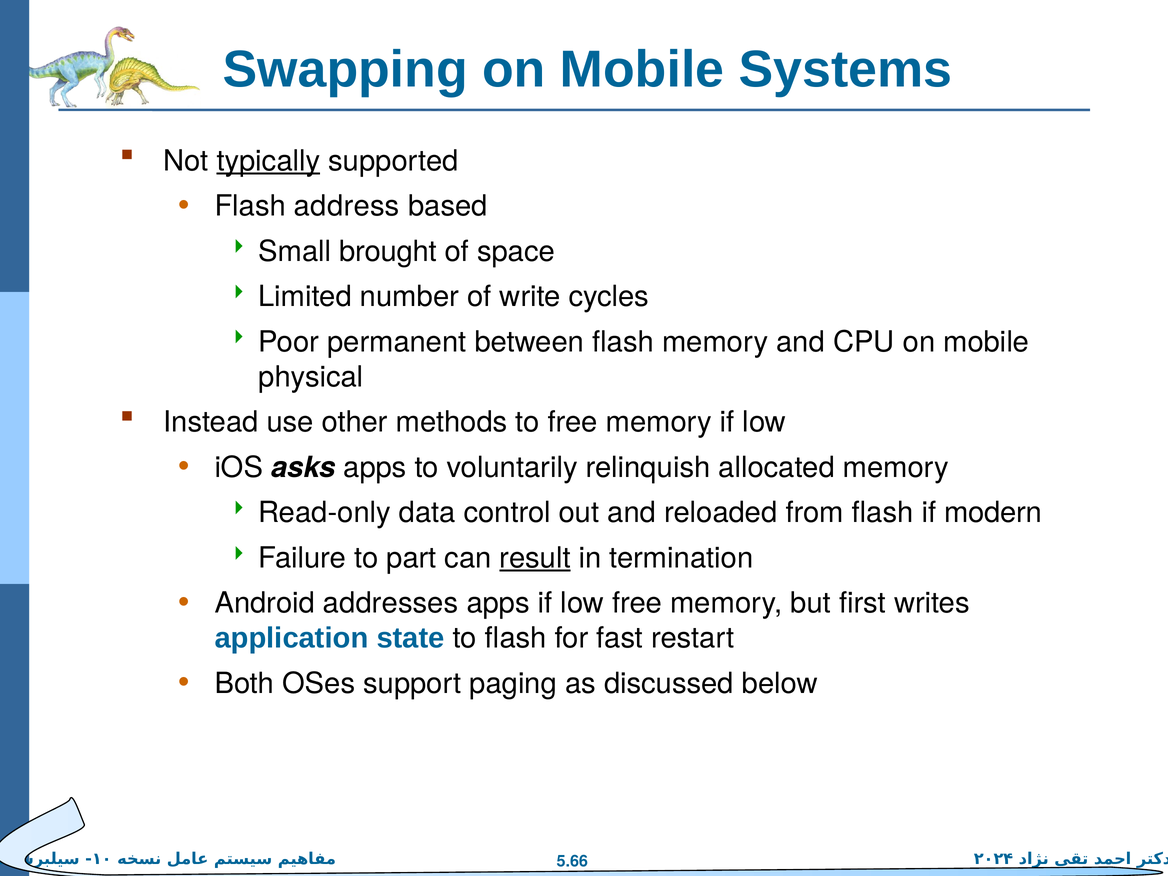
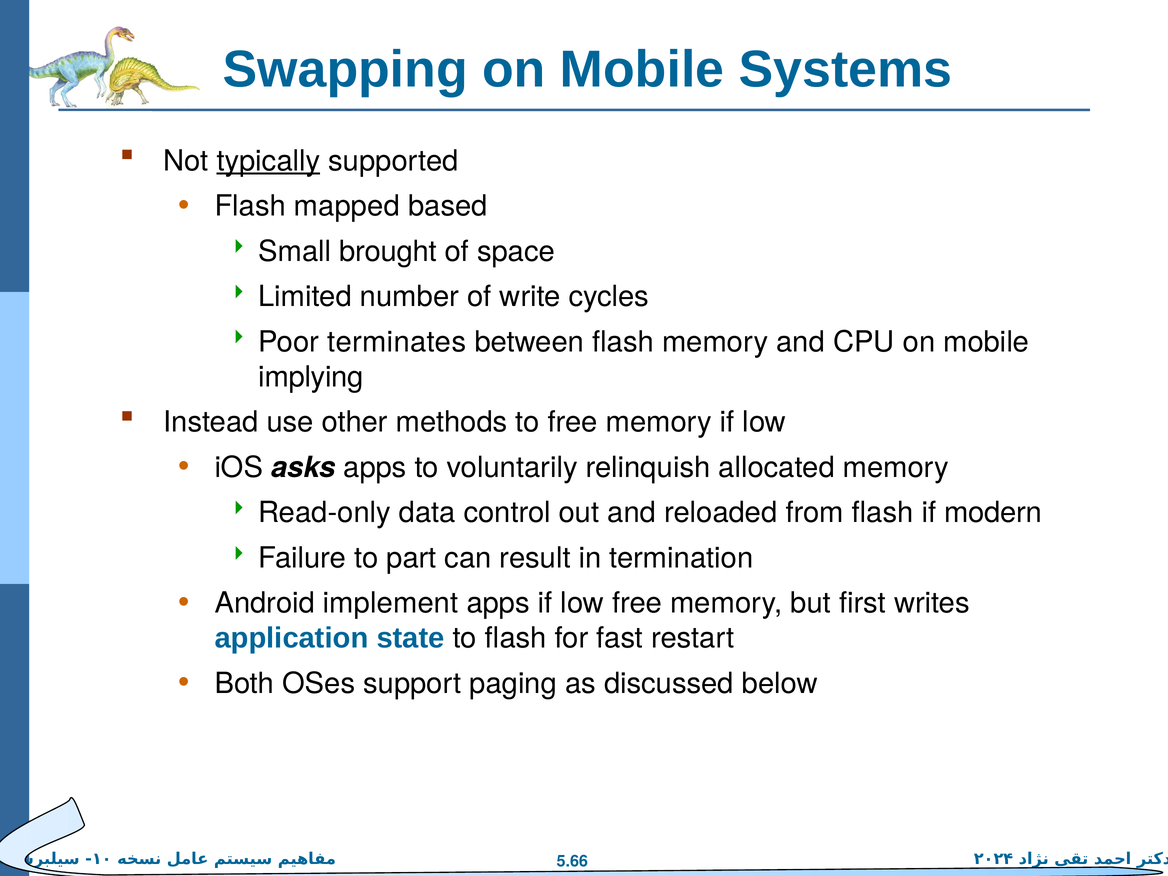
address: address -> mapped
permanent: permanent -> terminates
physical: physical -> implying
result underline: present -> none
addresses: addresses -> implement
